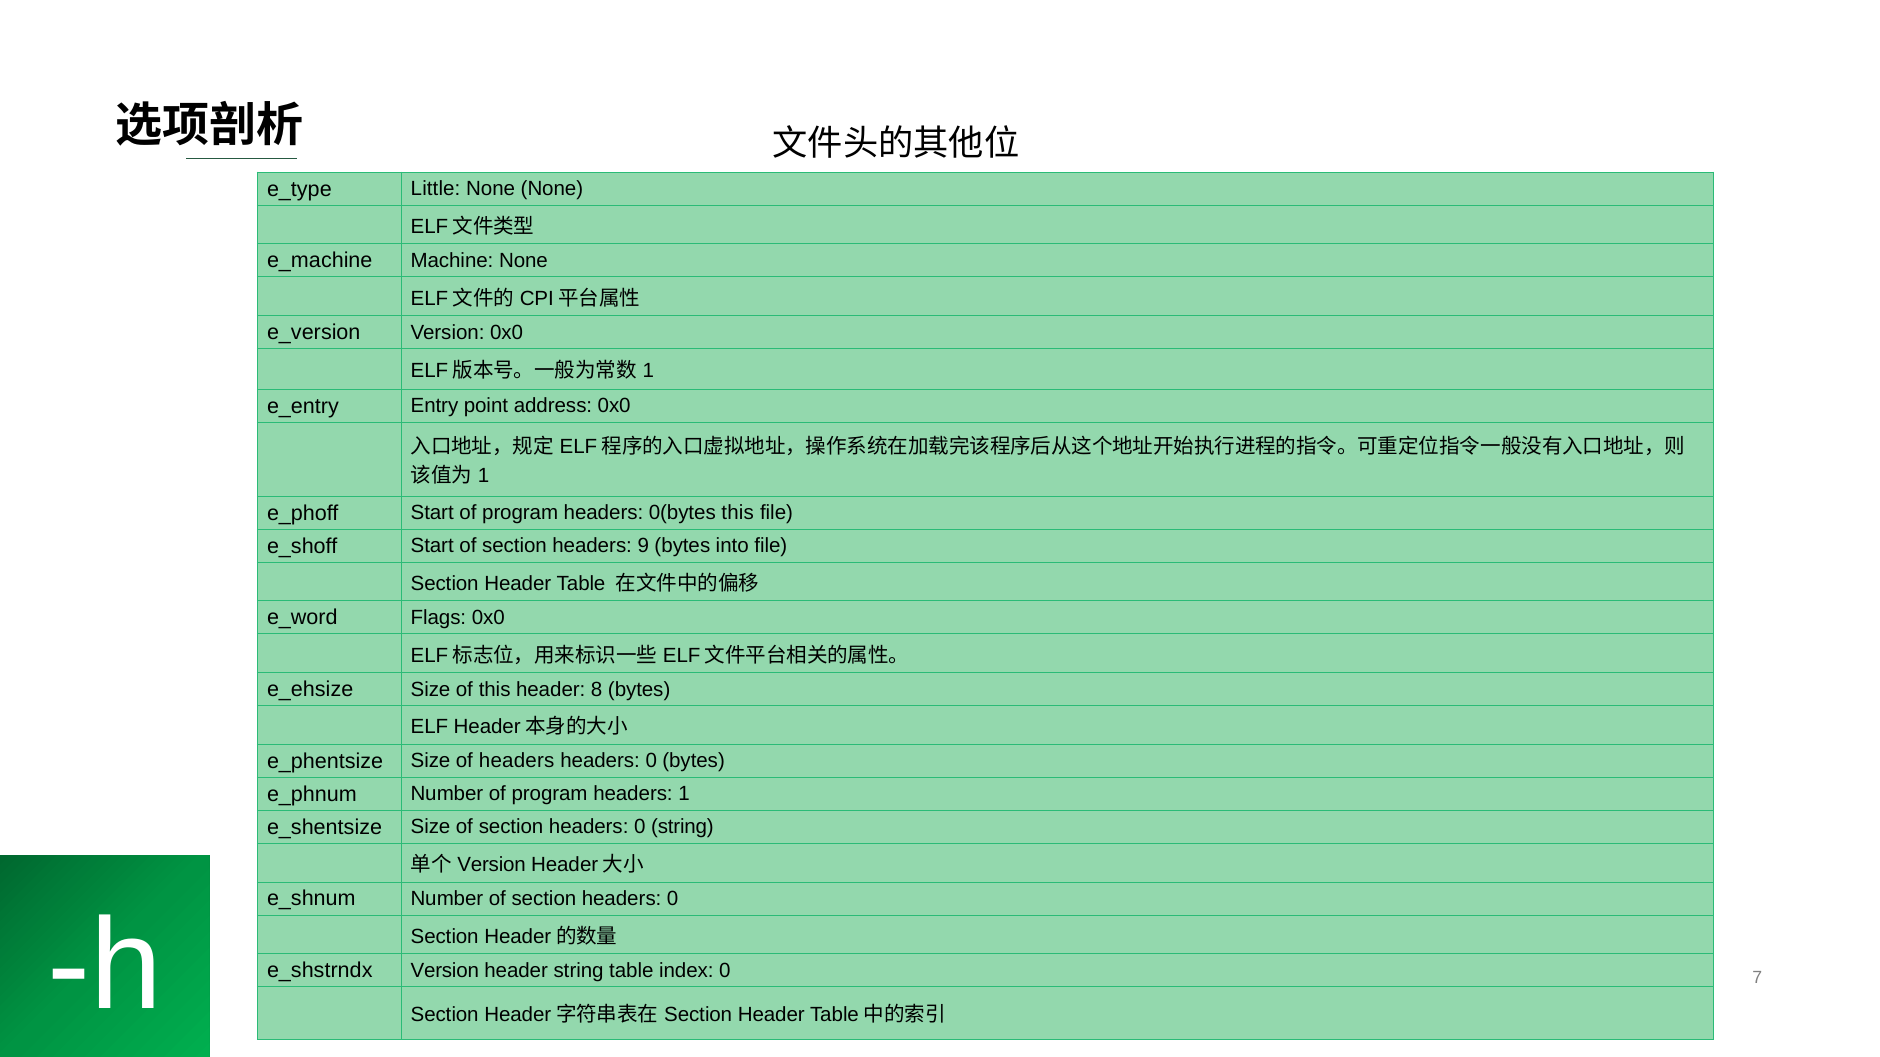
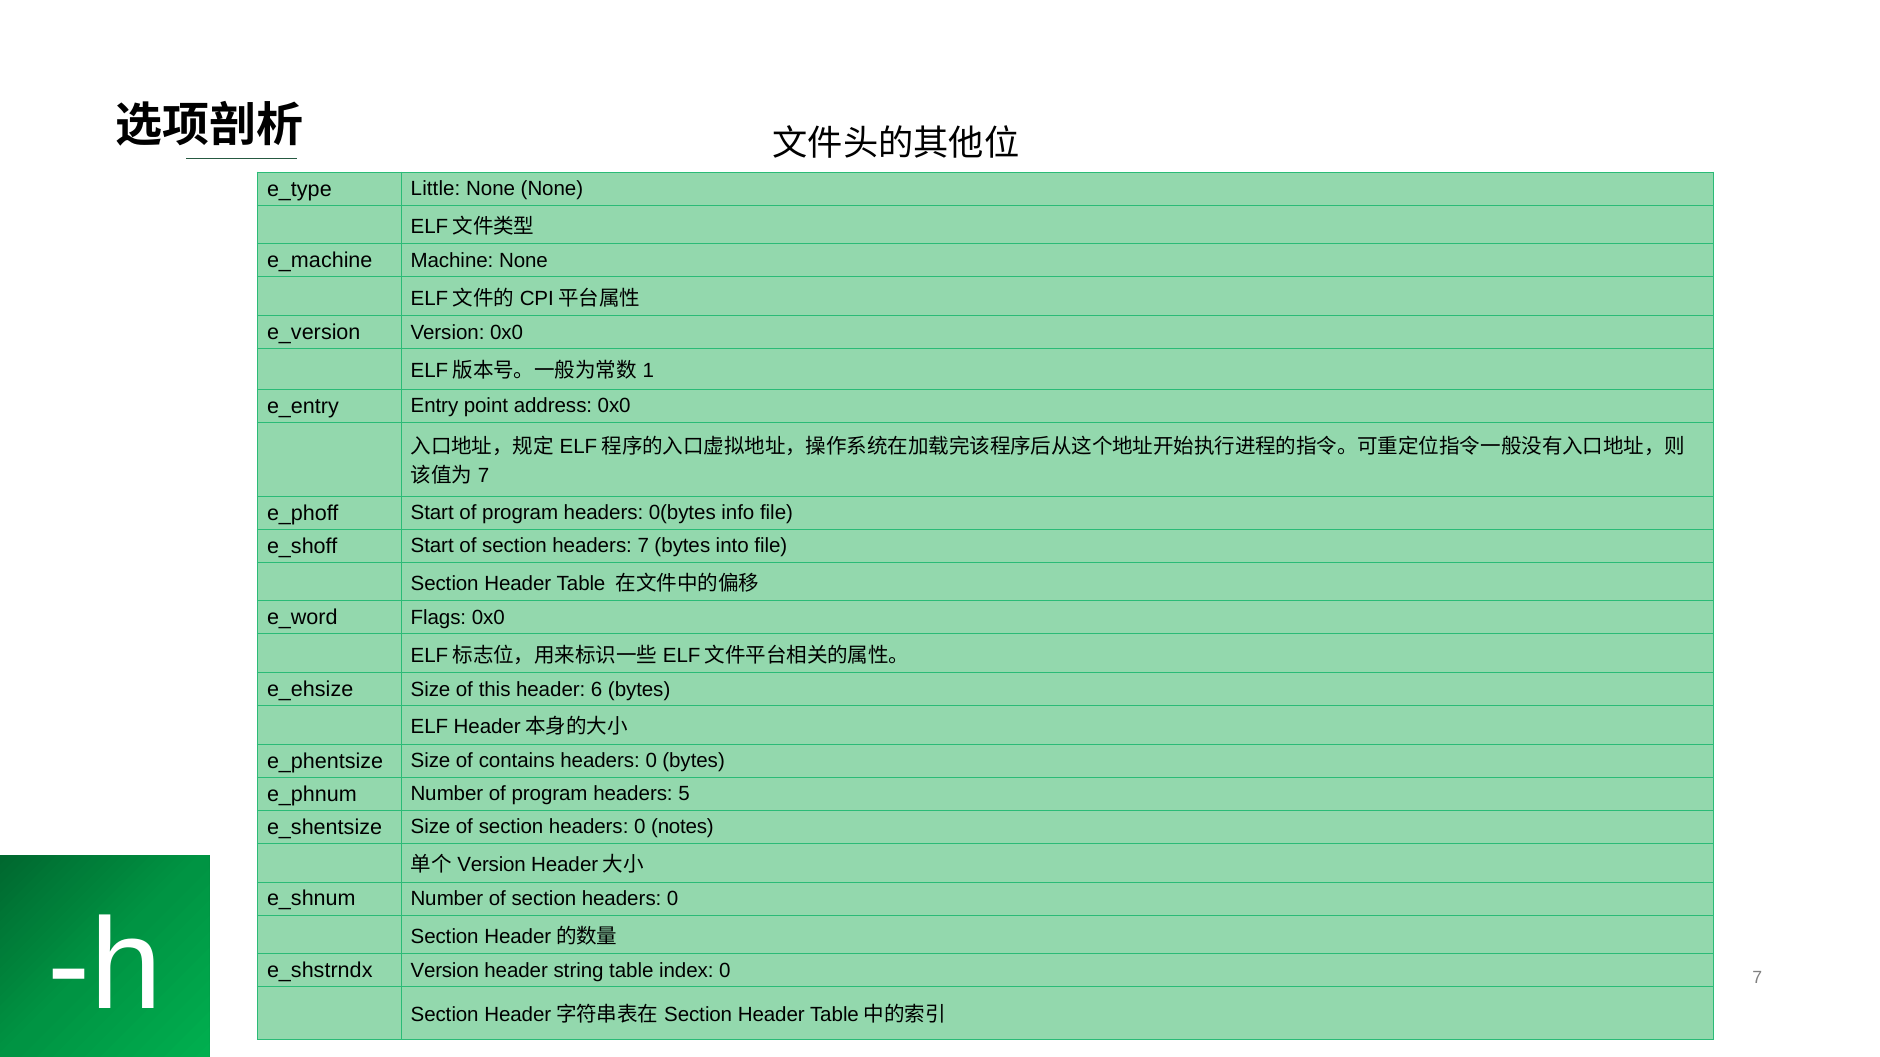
1 at (484, 476): 1 -> 7
0(bytes this: this -> info
headers 9: 9 -> 7
8: 8 -> 6
of headers: headers -> contains
headers 1: 1 -> 5
0 string: string -> notes
